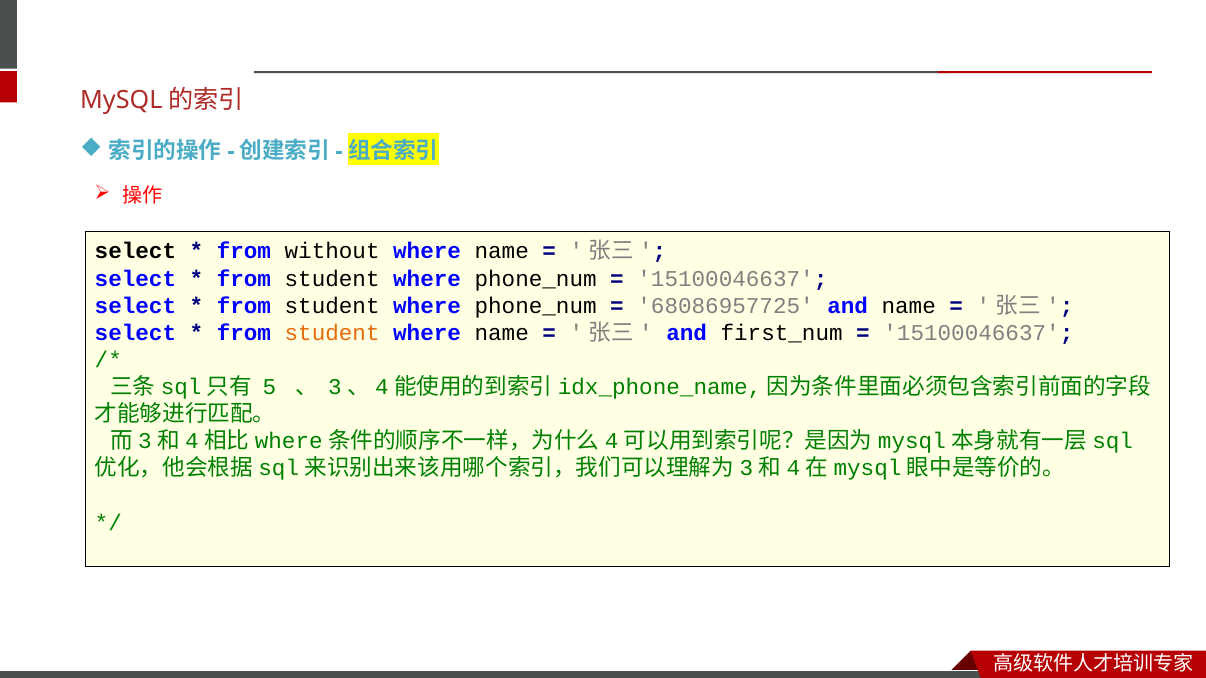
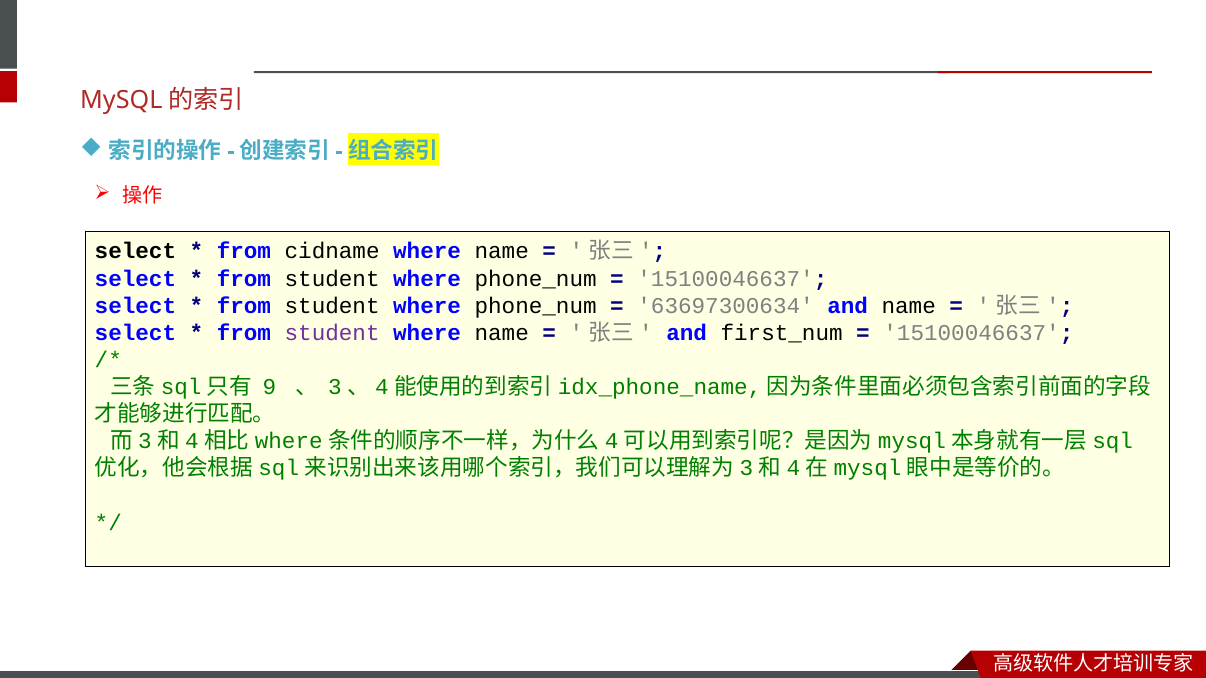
without: without -> cidname
68086957725: 68086957725 -> 63697300634
student at (332, 333) colour: orange -> purple
5: 5 -> 9
